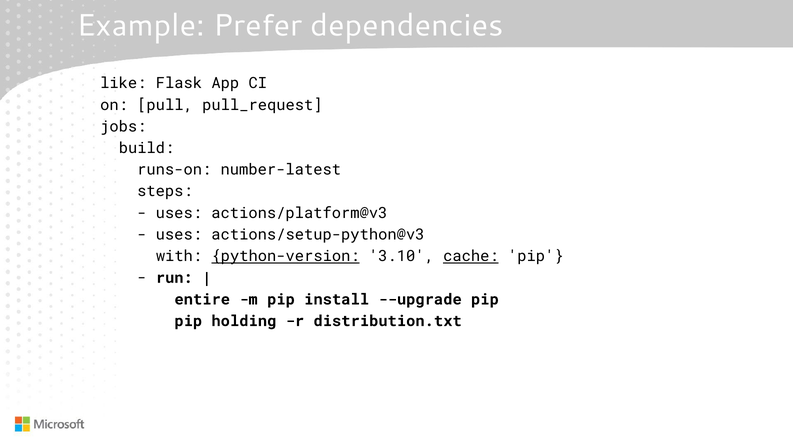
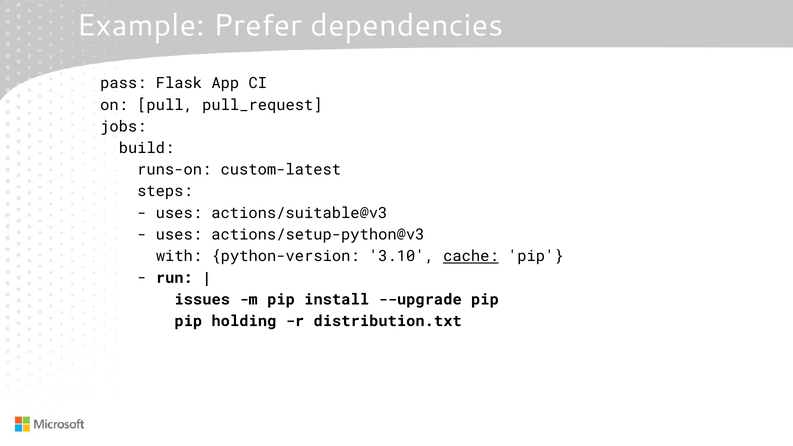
like: like -> pass
number-latest: number-latest -> custom-latest
actions/platform@v3: actions/platform@v3 -> actions/suitable@v3
python-version underline: present -> none
entire: entire -> issues
